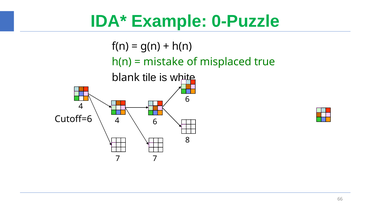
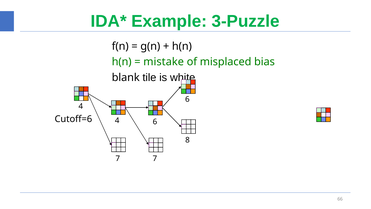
0-Puzzle: 0-Puzzle -> 3-Puzzle
true: true -> bias
